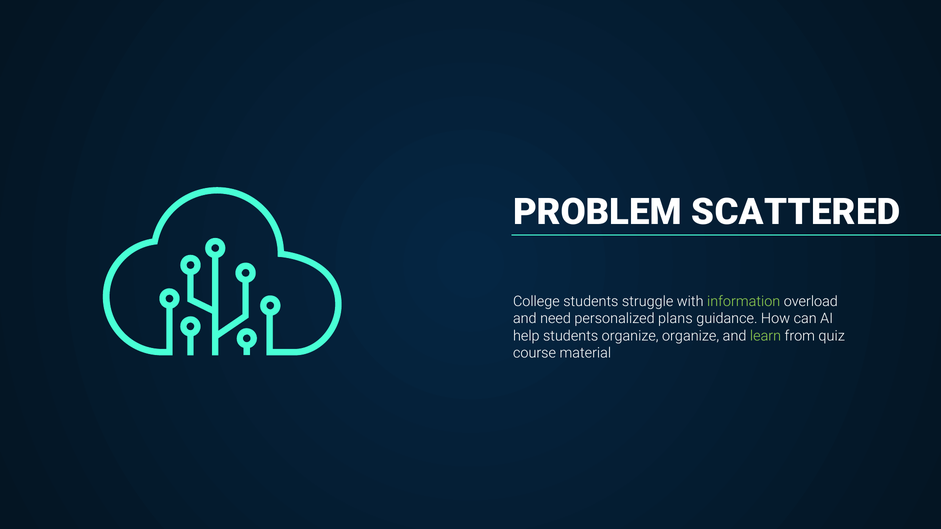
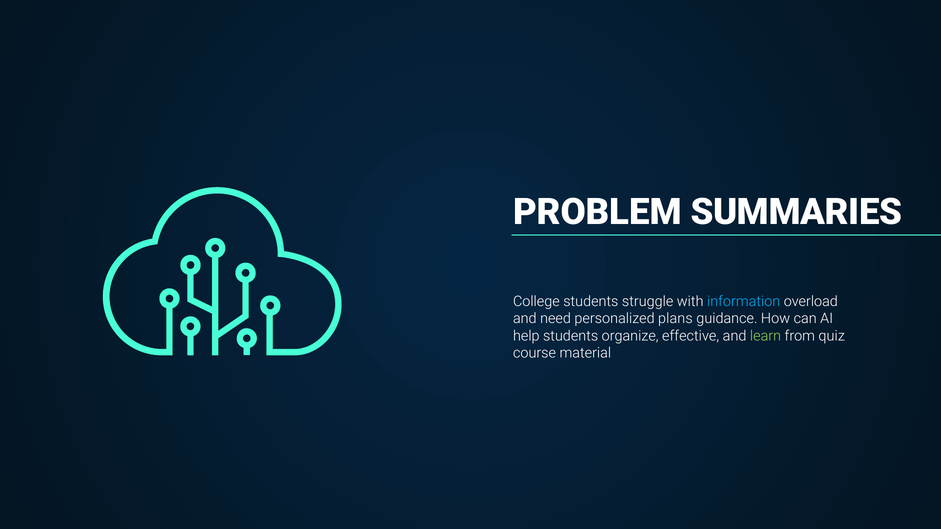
SCATTERED: SCATTERED -> SUMMARIES
information colour: light green -> light blue
organize organize: organize -> effective
